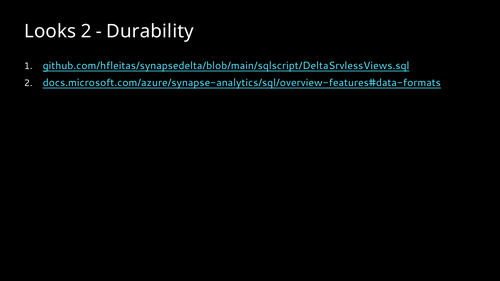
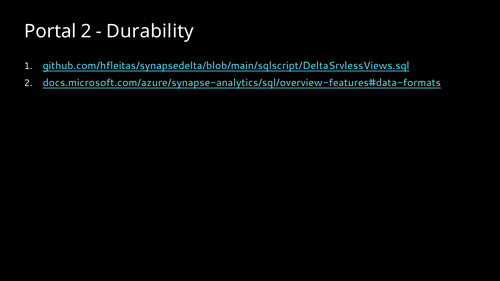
Looks: Looks -> Portal
